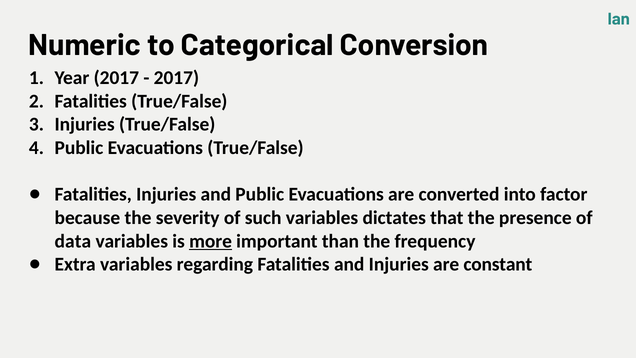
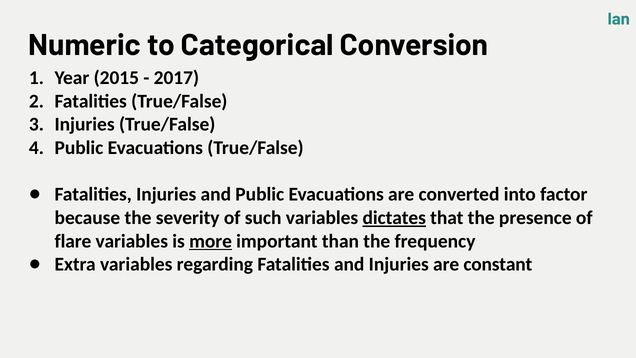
Year 2017: 2017 -> 2015
dictates underline: none -> present
data: data -> flare
